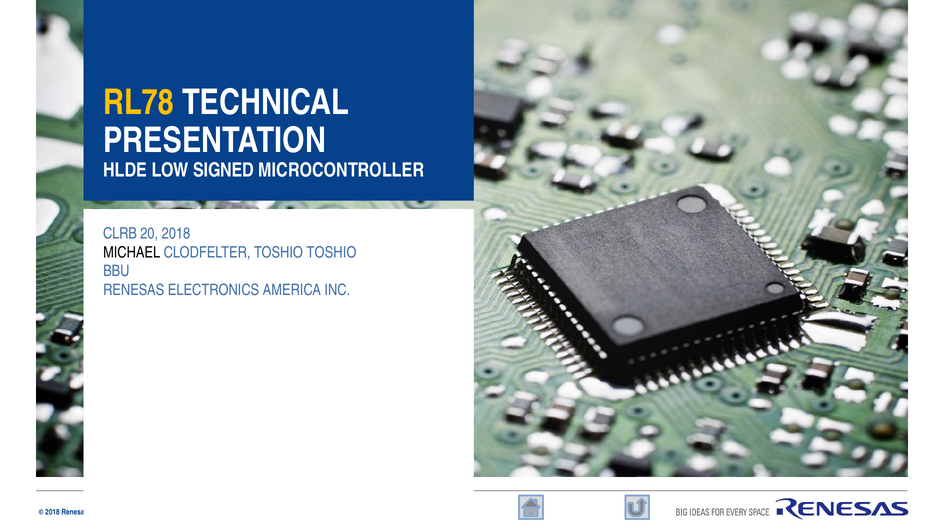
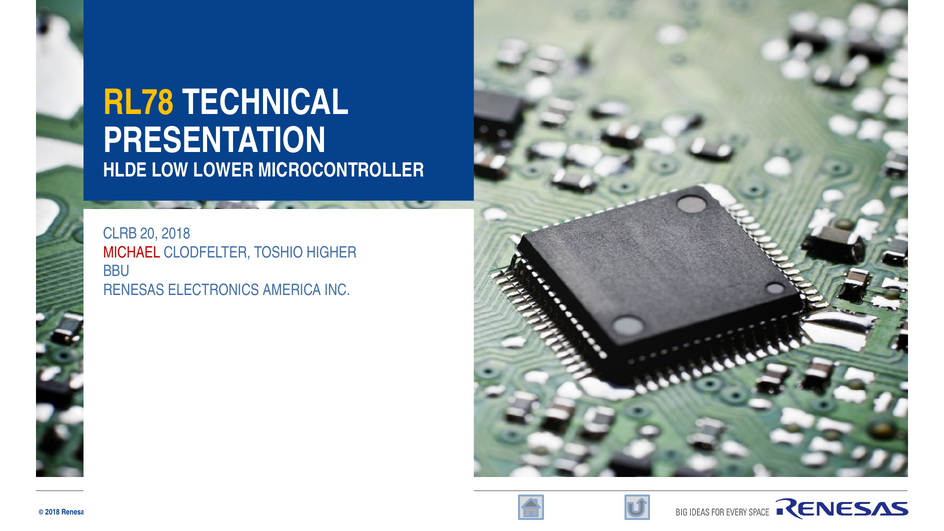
SIGNED: SIGNED -> LOWER
MICHAEL colour: black -> red
TOSHIO TOSHIO: TOSHIO -> HIGHER
